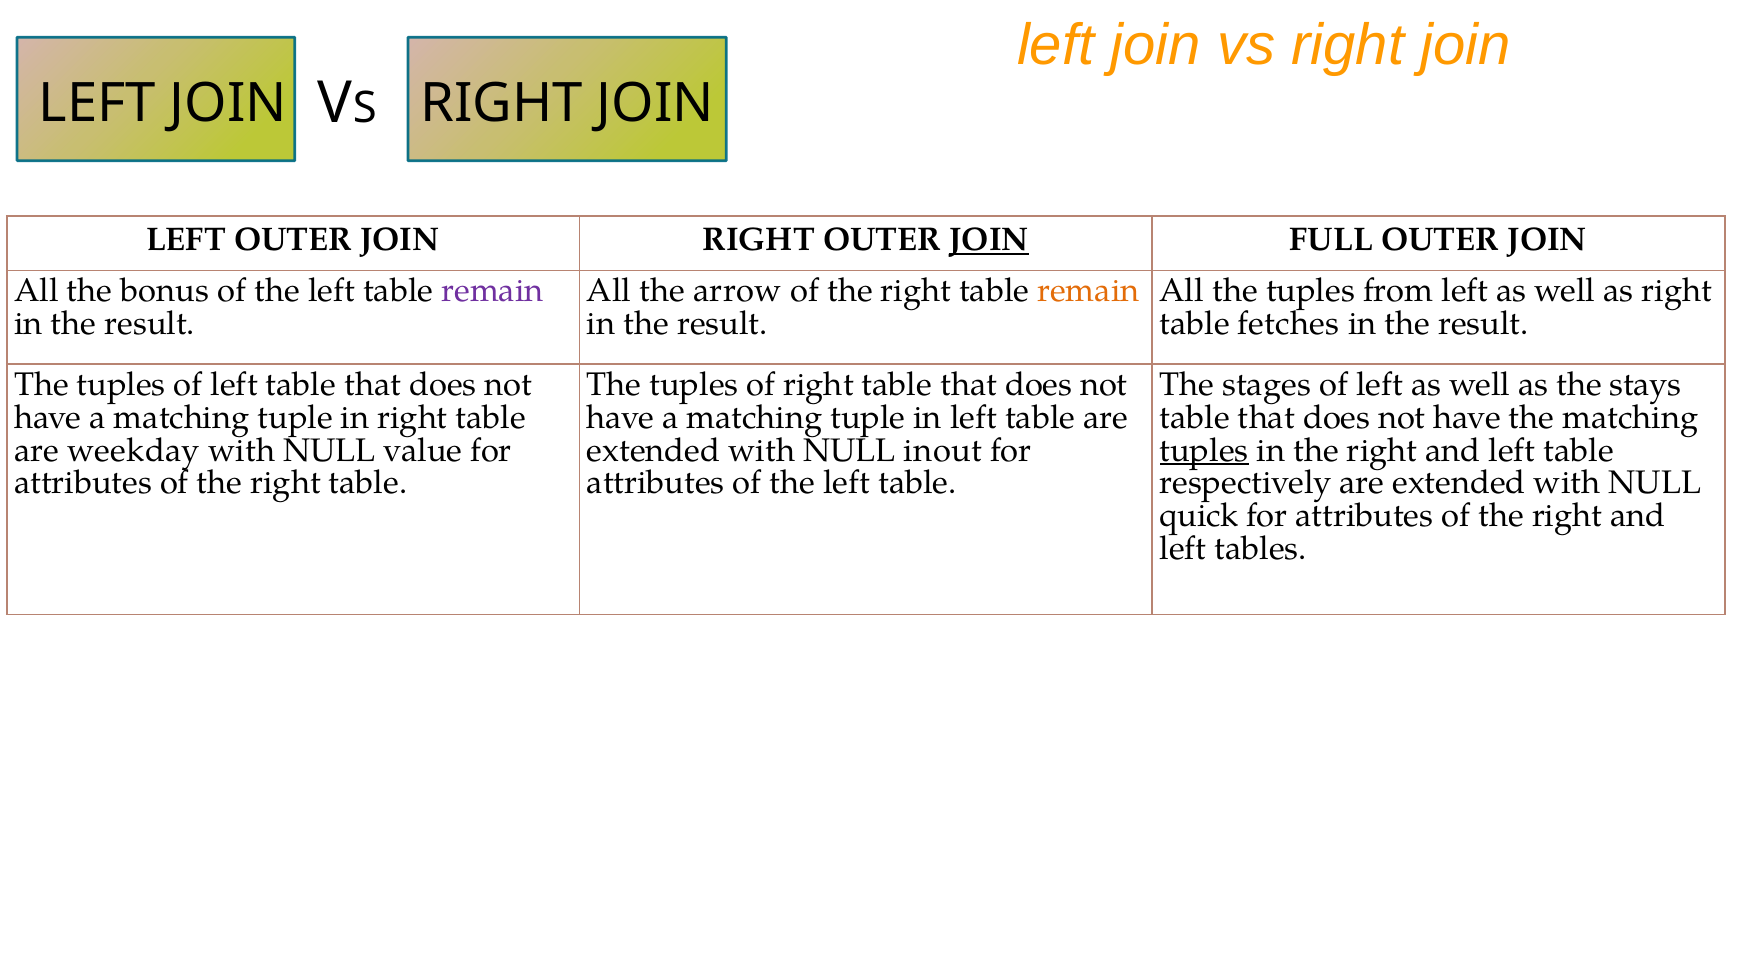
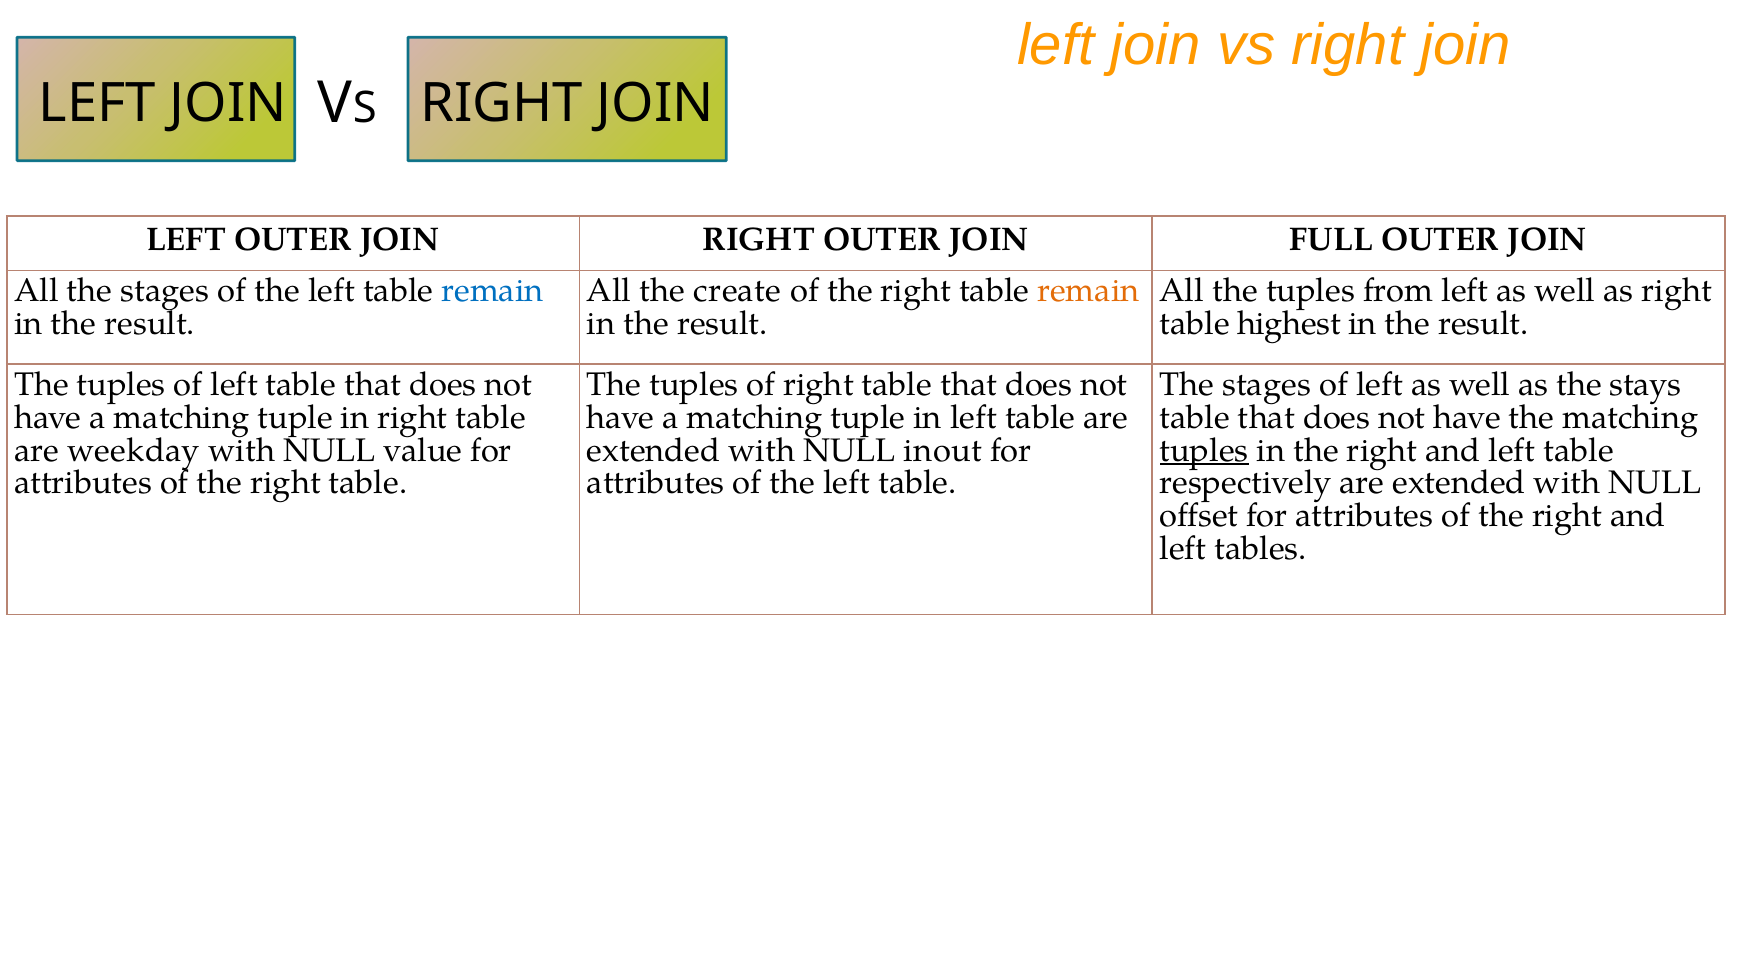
JOIN at (989, 240) underline: present -> none
All the bonus: bonus -> stages
remain at (493, 291) colour: purple -> blue
arrow: arrow -> create
fetches: fetches -> highest
quick: quick -> offset
